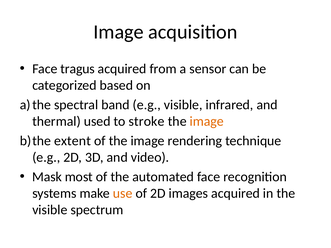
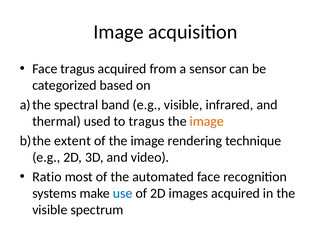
to stroke: stroke -> tragus
Mask: Mask -> Ratio
use colour: orange -> blue
